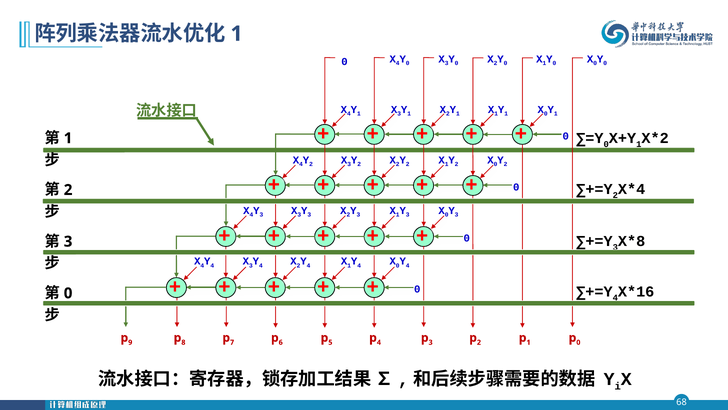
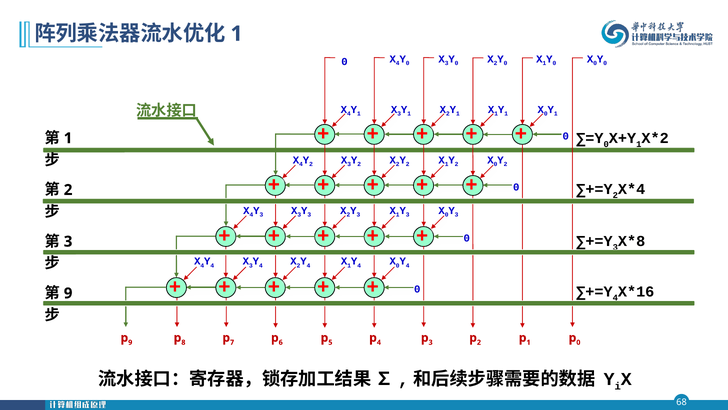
0 at (68, 293): 0 -> 9
